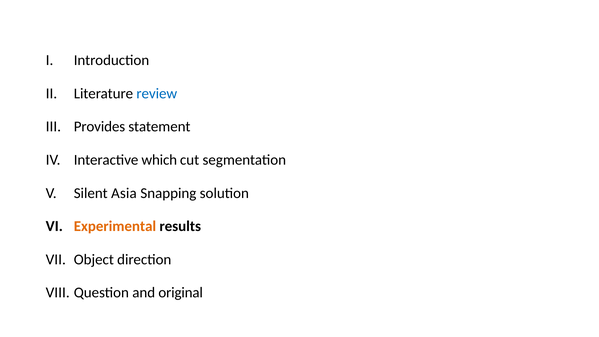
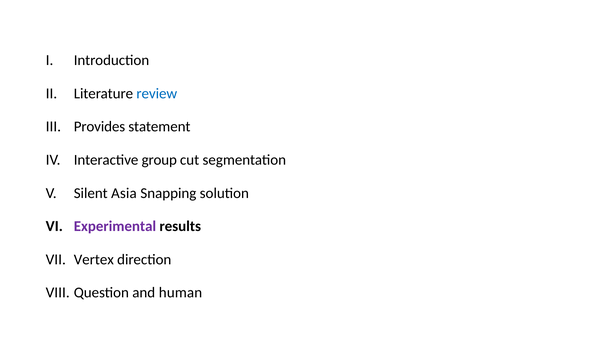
which: which -> group
Experimental colour: orange -> purple
Object: Object -> Vertex
original: original -> human
